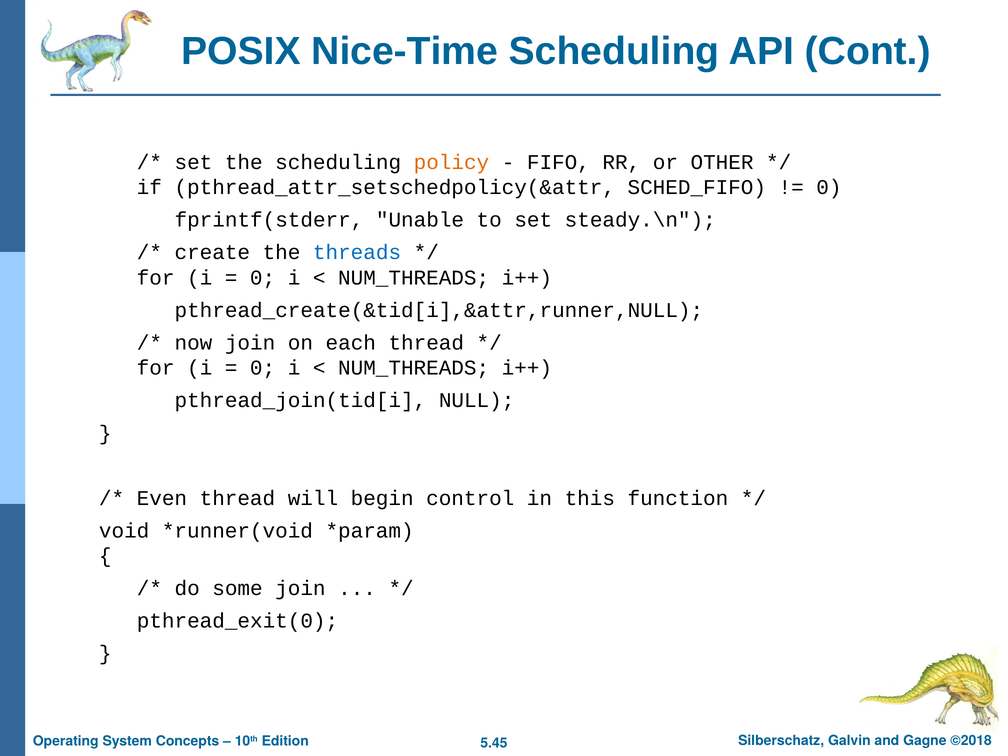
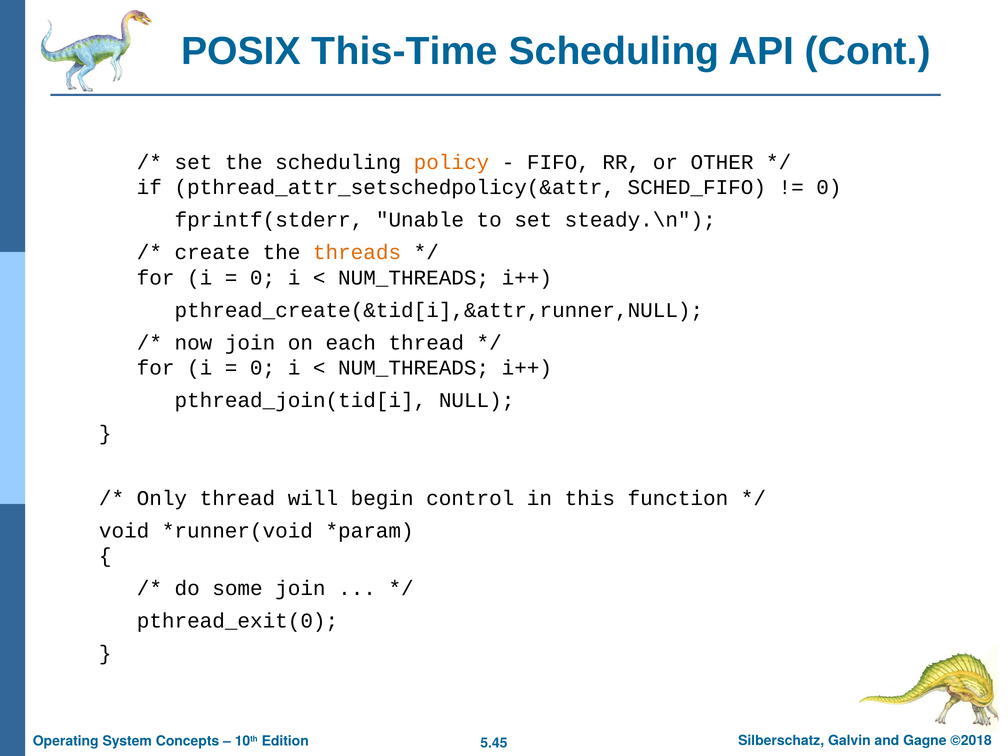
Nice-Time: Nice-Time -> This-Time
threads colour: blue -> orange
Even: Even -> Only
